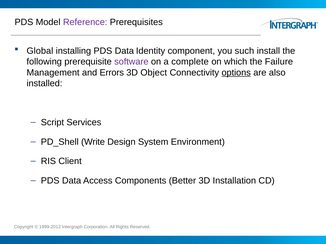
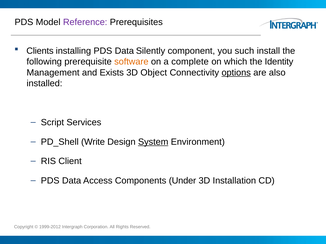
Global: Global -> Clients
Identity: Identity -> Silently
software colour: purple -> orange
Failure: Failure -> Identity
Errors: Errors -> Exists
System underline: none -> present
Better: Better -> Under
